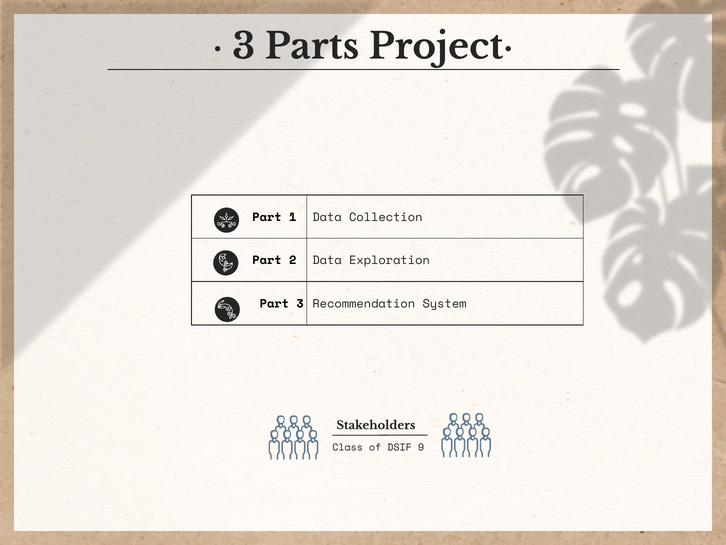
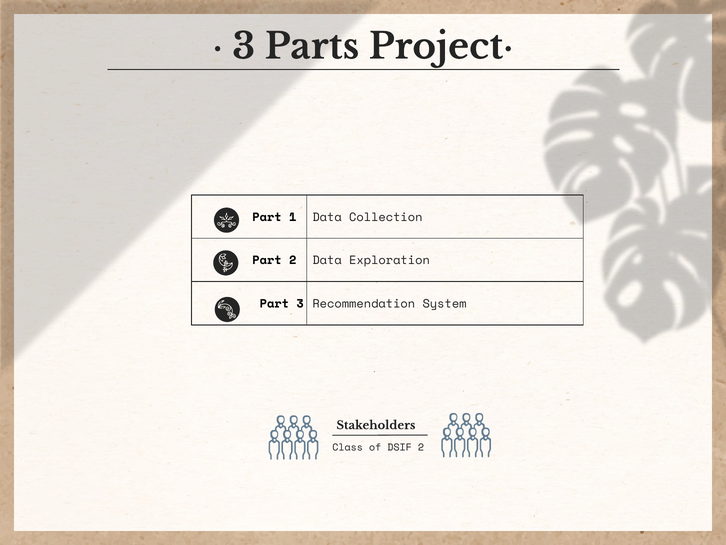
DSIF 9: 9 -> 2
